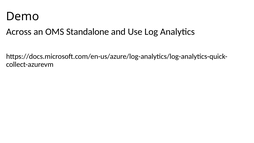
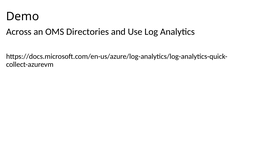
Standalone: Standalone -> Directories
